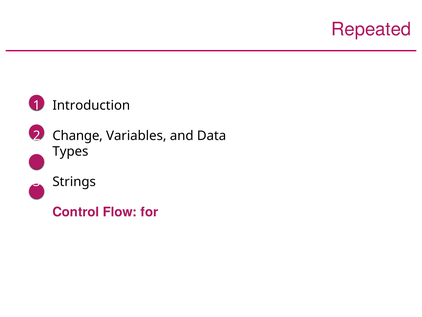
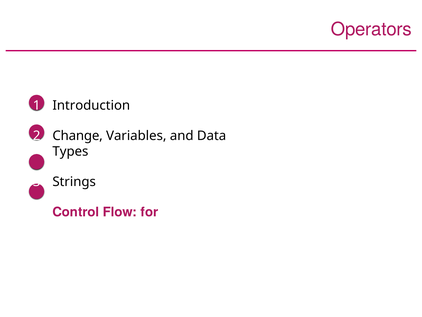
Repeated: Repeated -> Operators
